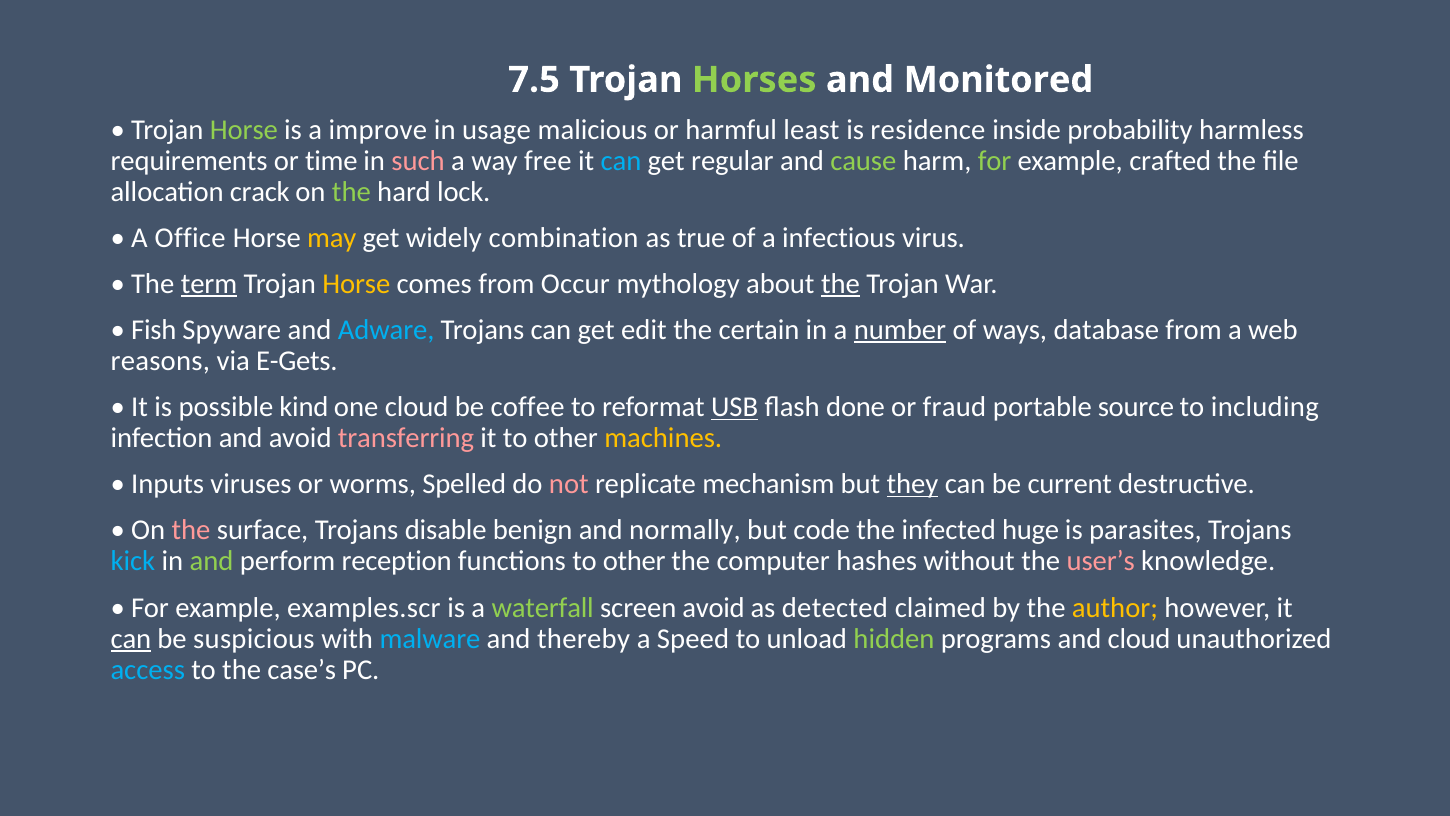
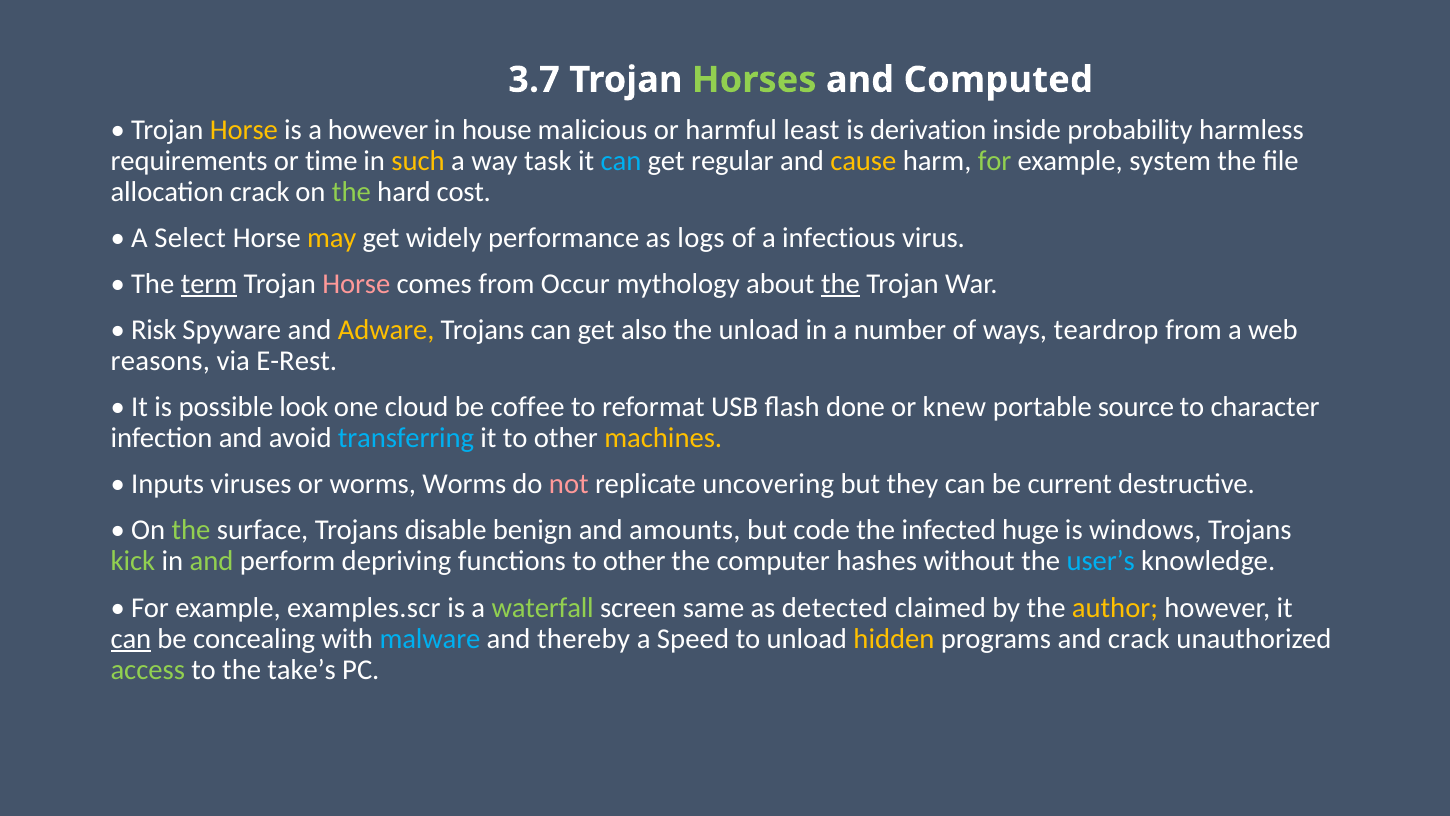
7.5: 7.5 -> 3.7
Monitored: Monitored -> Computed
Horse at (244, 130) colour: light green -> yellow
a improve: improve -> however
usage: usage -> house
residence: residence -> derivation
such colour: pink -> yellow
free: free -> task
cause colour: light green -> yellow
crafted: crafted -> system
lock: lock -> cost
Office: Office -> Select
combination: combination -> performance
true: true -> logs
Horse at (356, 284) colour: yellow -> pink
Fish: Fish -> Risk
Adware colour: light blue -> yellow
edit: edit -> also
the certain: certain -> unload
number underline: present -> none
database: database -> teardrop
E-Gets: E-Gets -> E-Rest
kind: kind -> look
USB underline: present -> none
fraud: fraud -> knew
including: including -> character
transferring colour: pink -> light blue
worms Spelled: Spelled -> Worms
mechanism: mechanism -> uncovering
they underline: present -> none
the at (191, 530) colour: pink -> light green
normally: normally -> amounts
parasites: parasites -> windows
kick colour: light blue -> light green
reception: reception -> depriving
user’s colour: pink -> light blue
screen avoid: avoid -> same
suspicious: suspicious -> concealing
hidden colour: light green -> yellow
and cloud: cloud -> crack
access colour: light blue -> light green
case’s: case’s -> take’s
